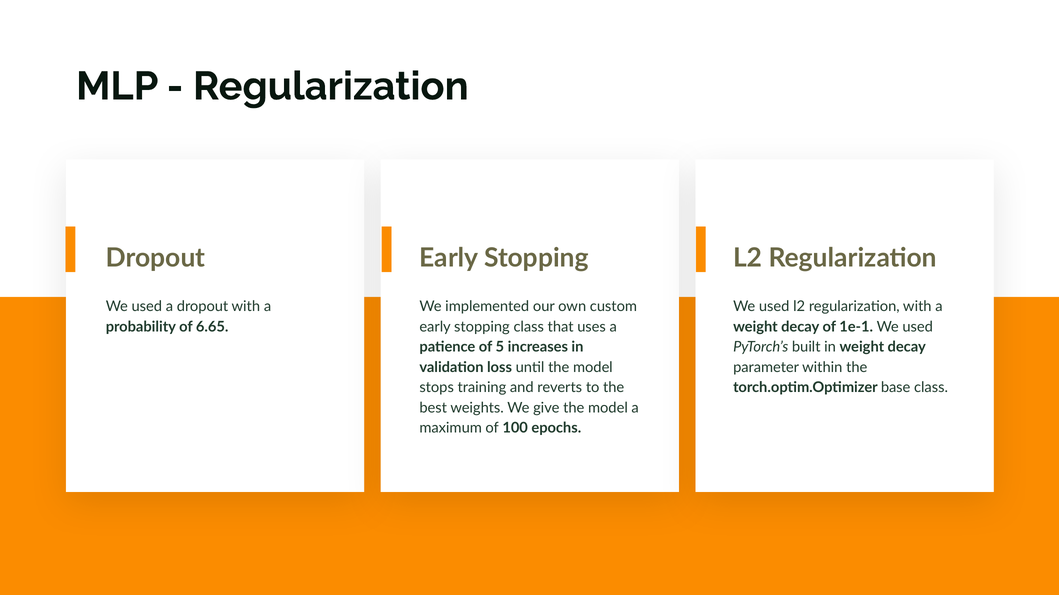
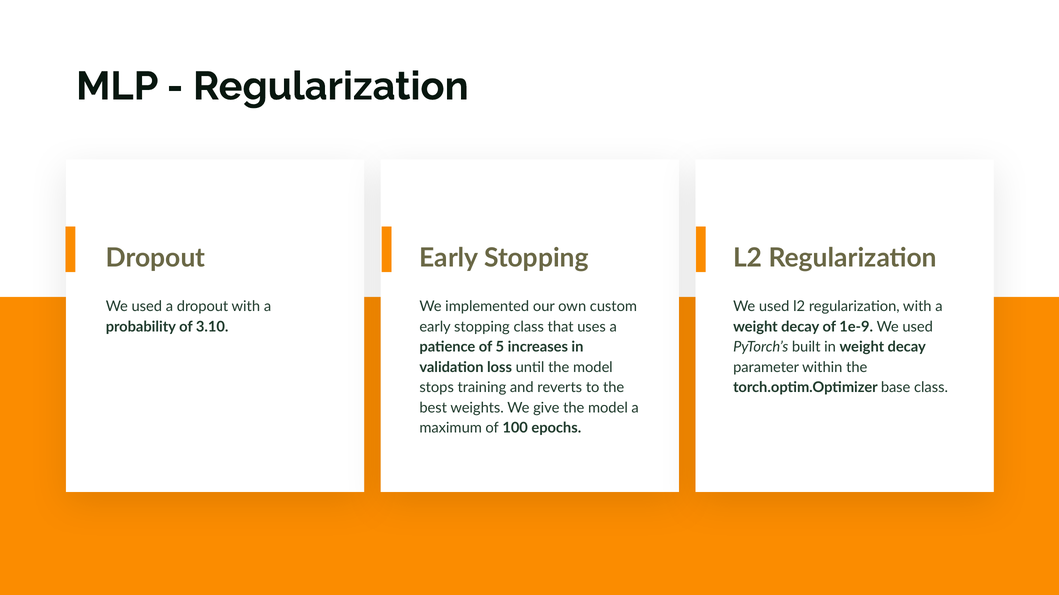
6.65: 6.65 -> 3.10
1e-1: 1e-1 -> 1e-9
